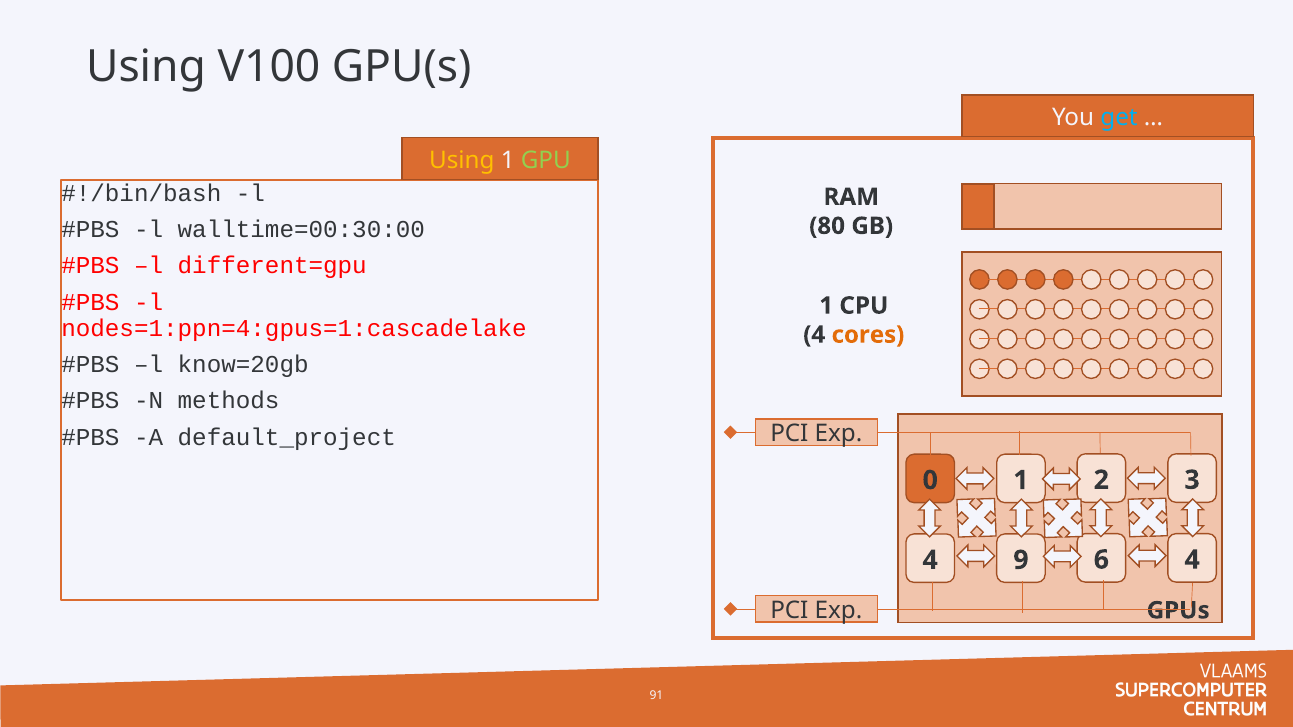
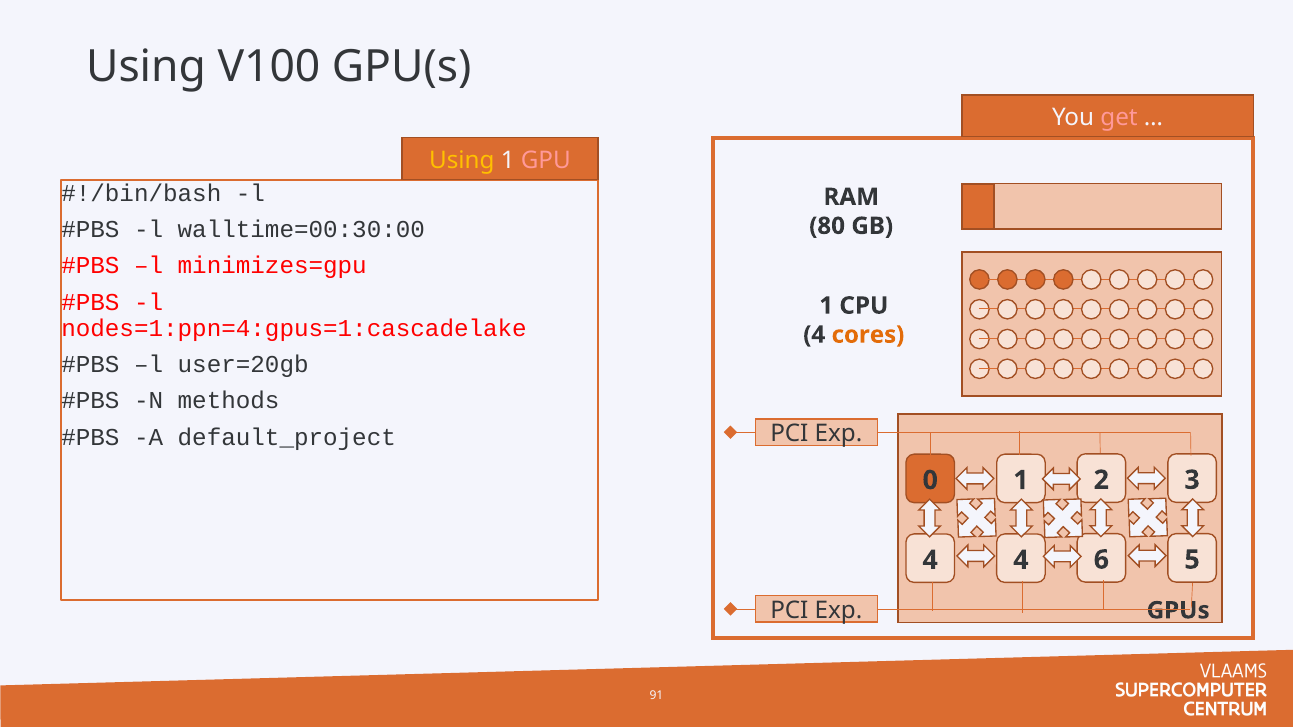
get colour: light blue -> pink
GPU colour: light green -> pink
different=gpu: different=gpu -> minimizes=gpu
know=20gb: know=20gb -> user=20gb
6 4: 4 -> 5
4 9: 9 -> 4
